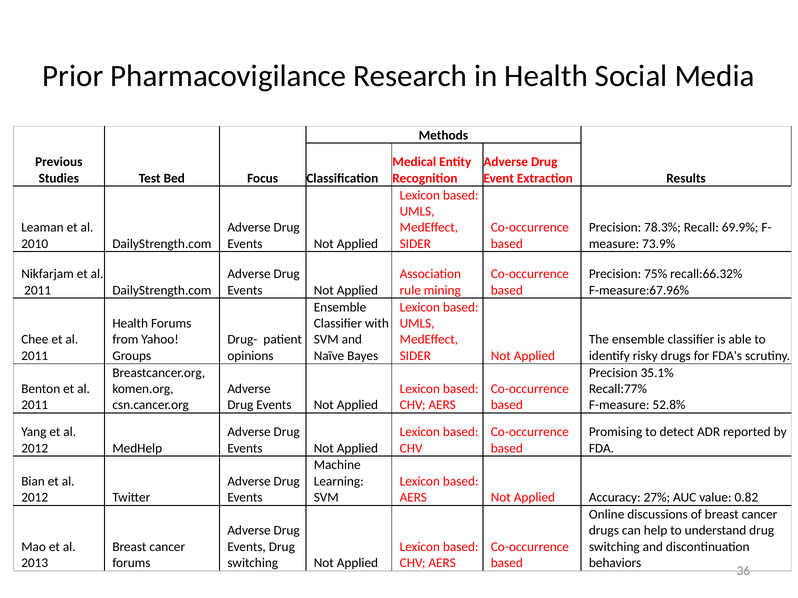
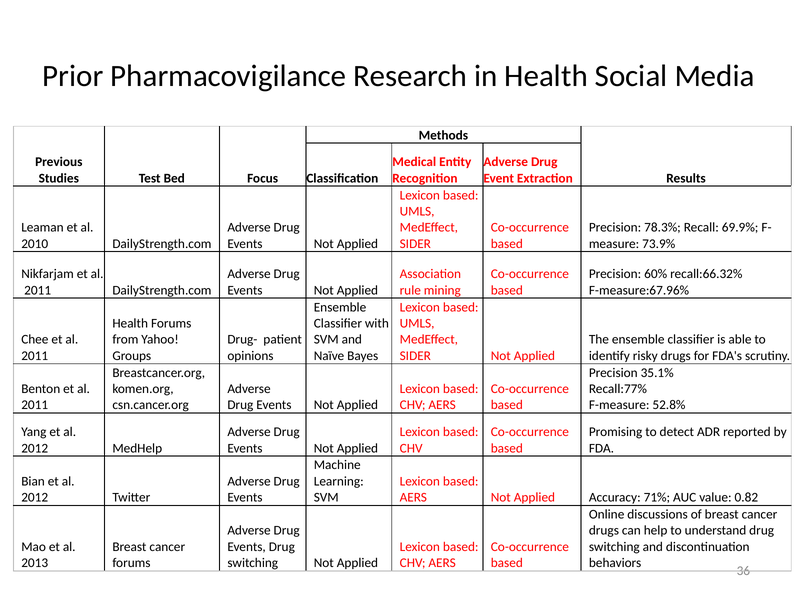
75%: 75% -> 60%
27%: 27% -> 71%
